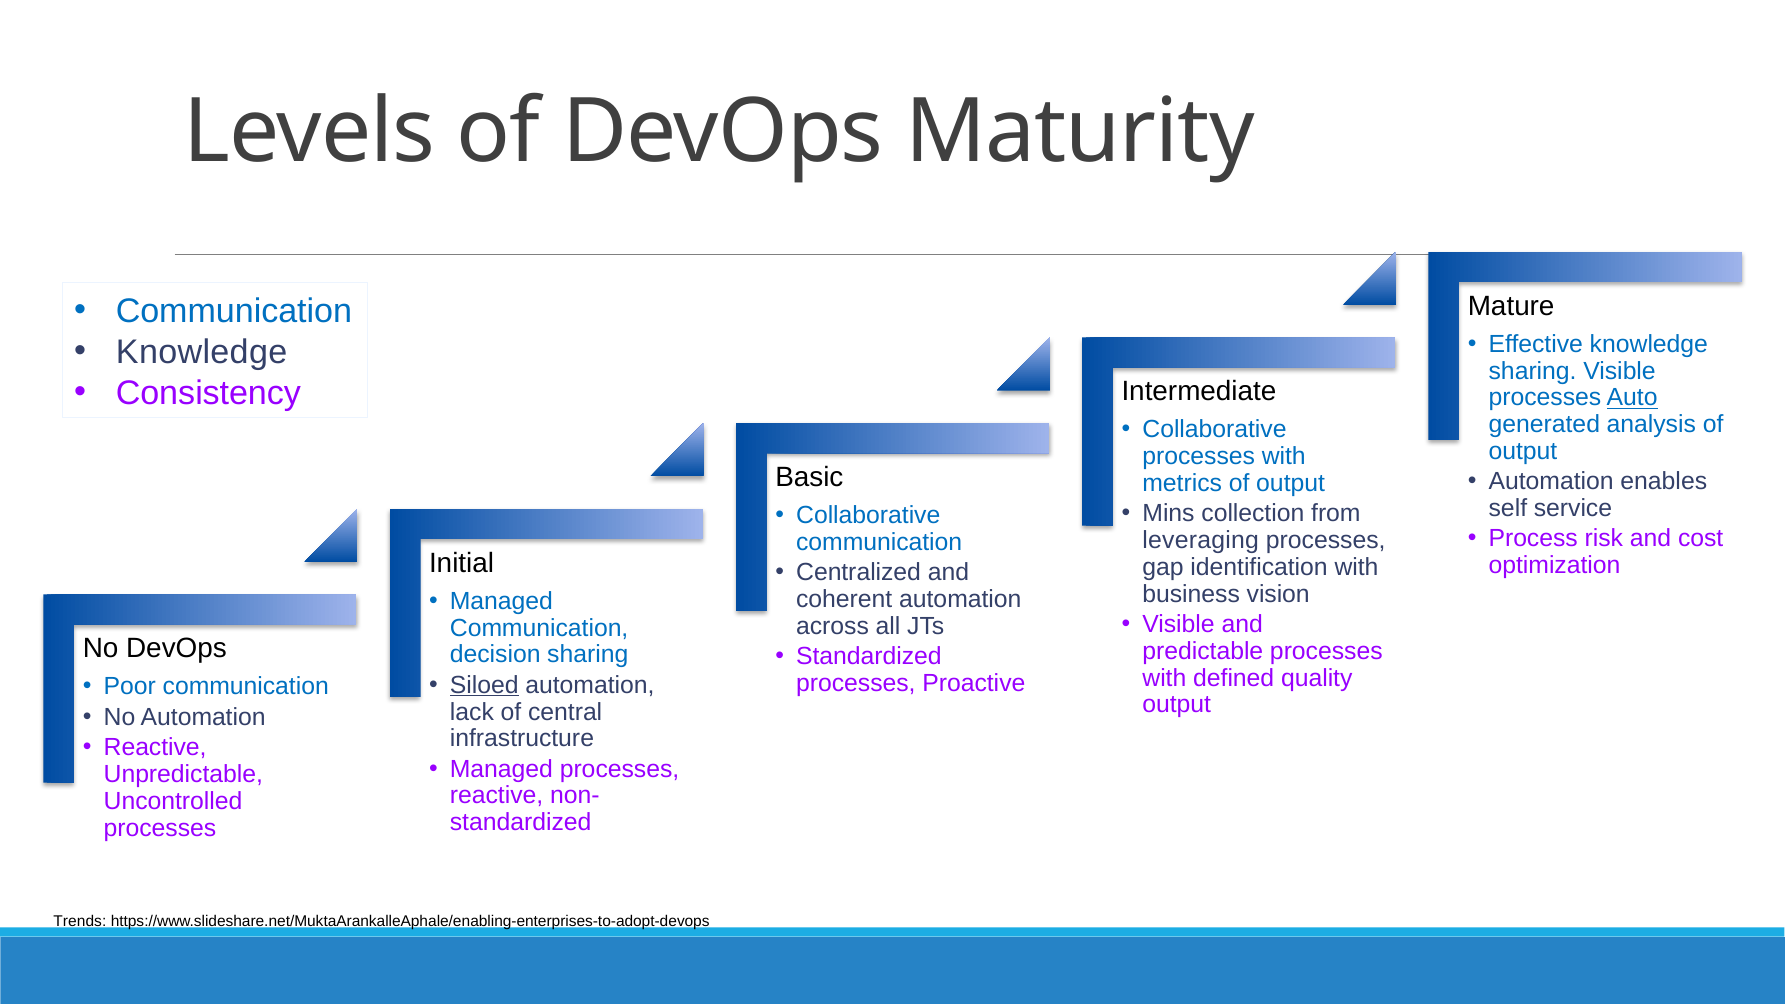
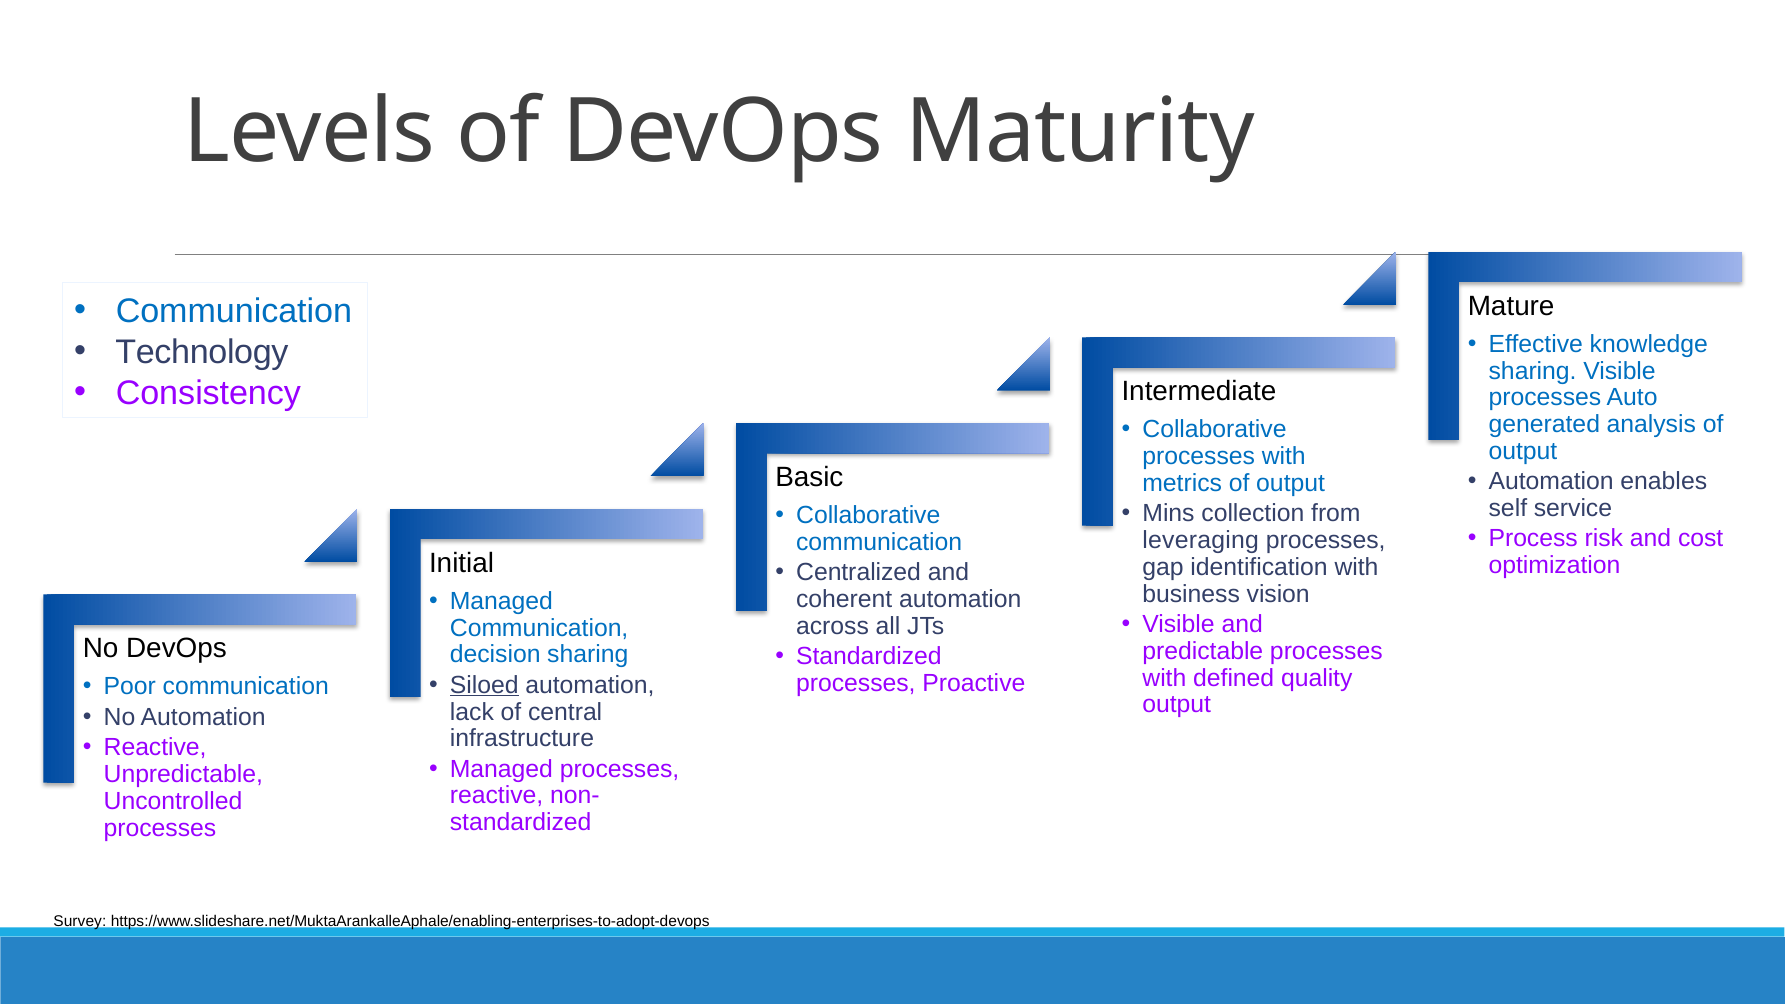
Knowledge at (202, 352): Knowledge -> Technology
Auto underline: present -> none
Trends: Trends -> Survey
